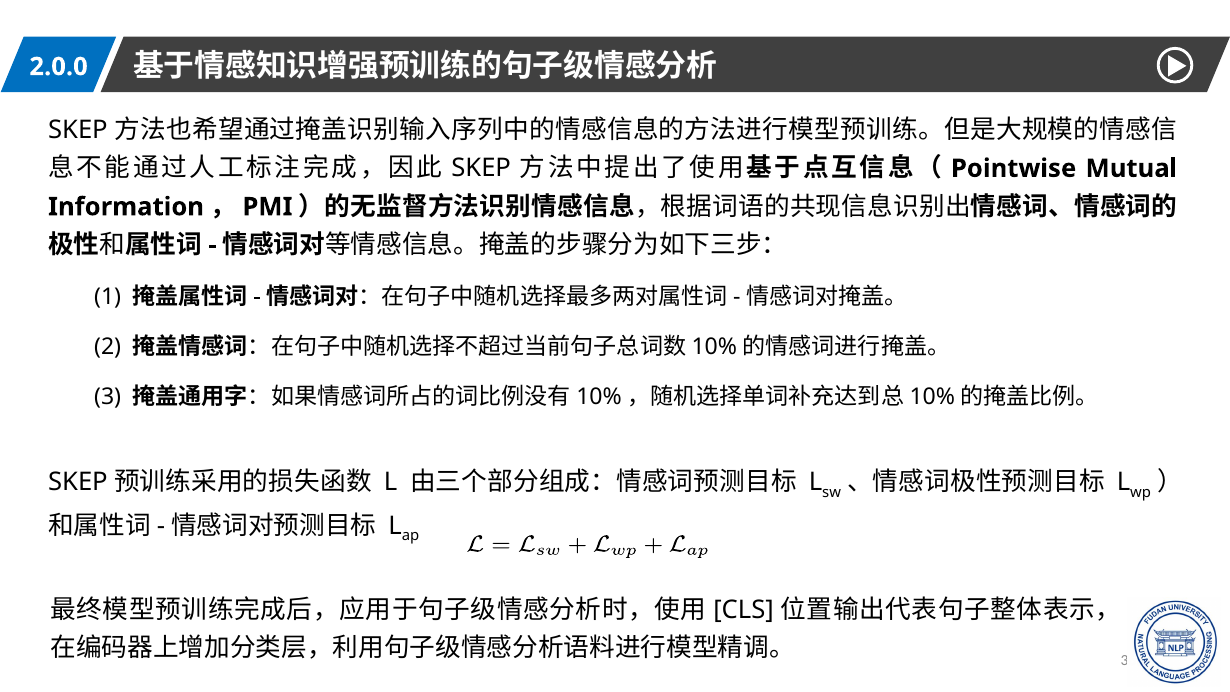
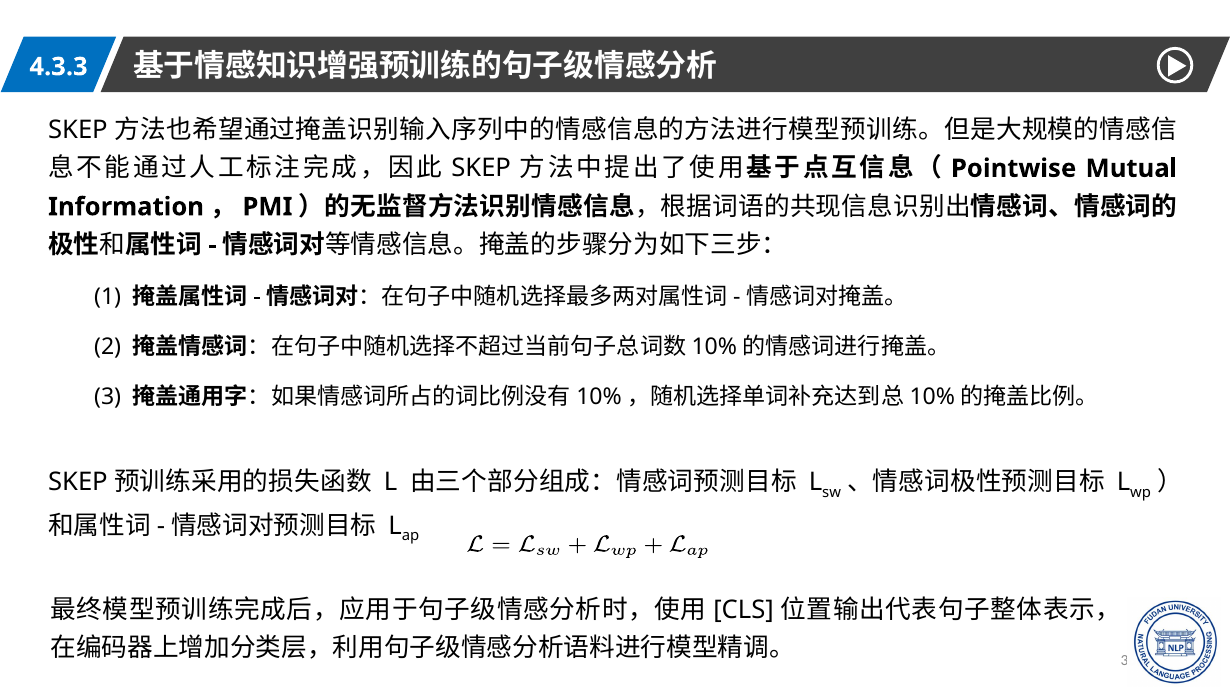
2.0.0: 2.0.0 -> 4.3.3
